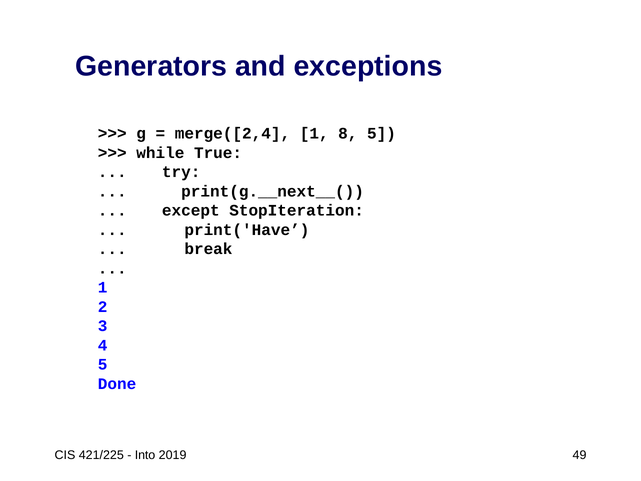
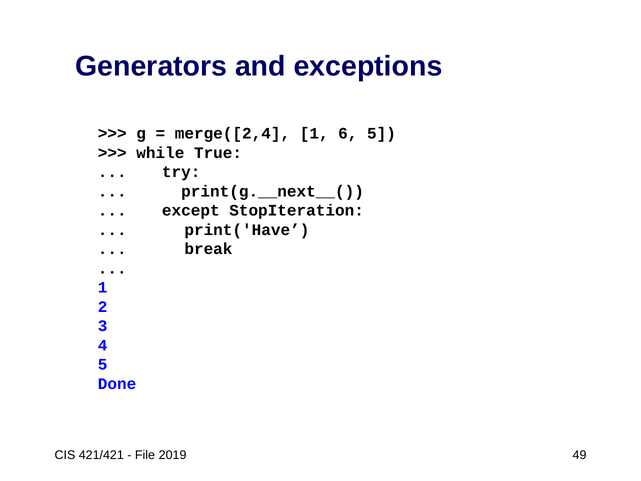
8: 8 -> 6
421/225: 421/225 -> 421/421
Into: Into -> File
